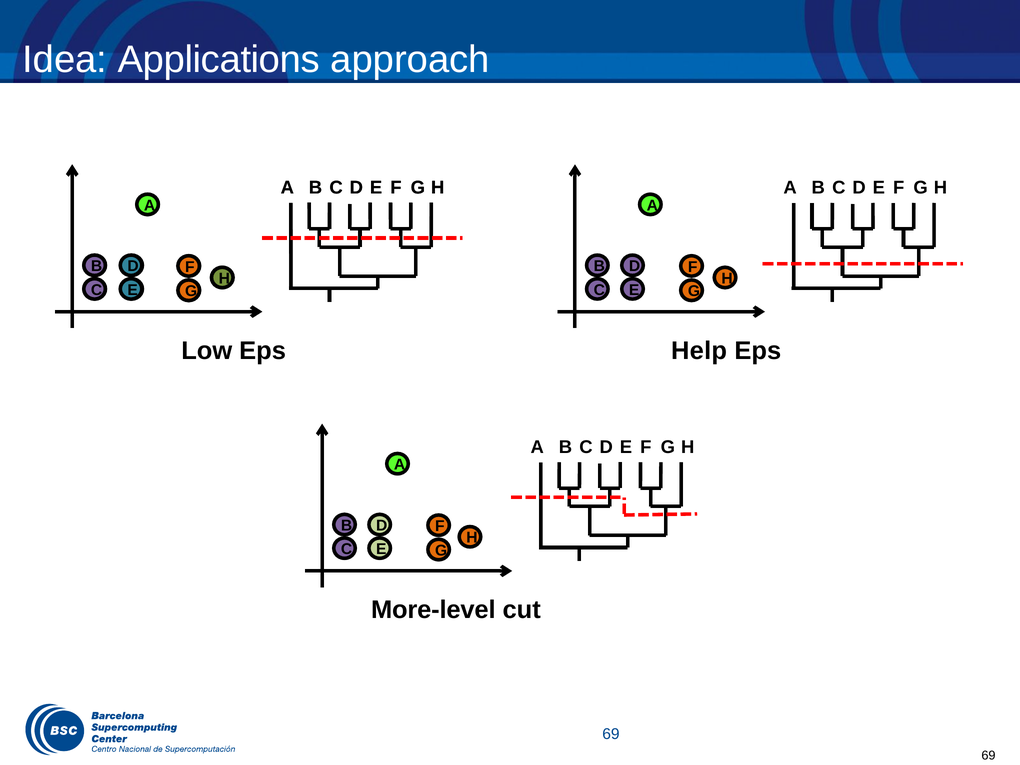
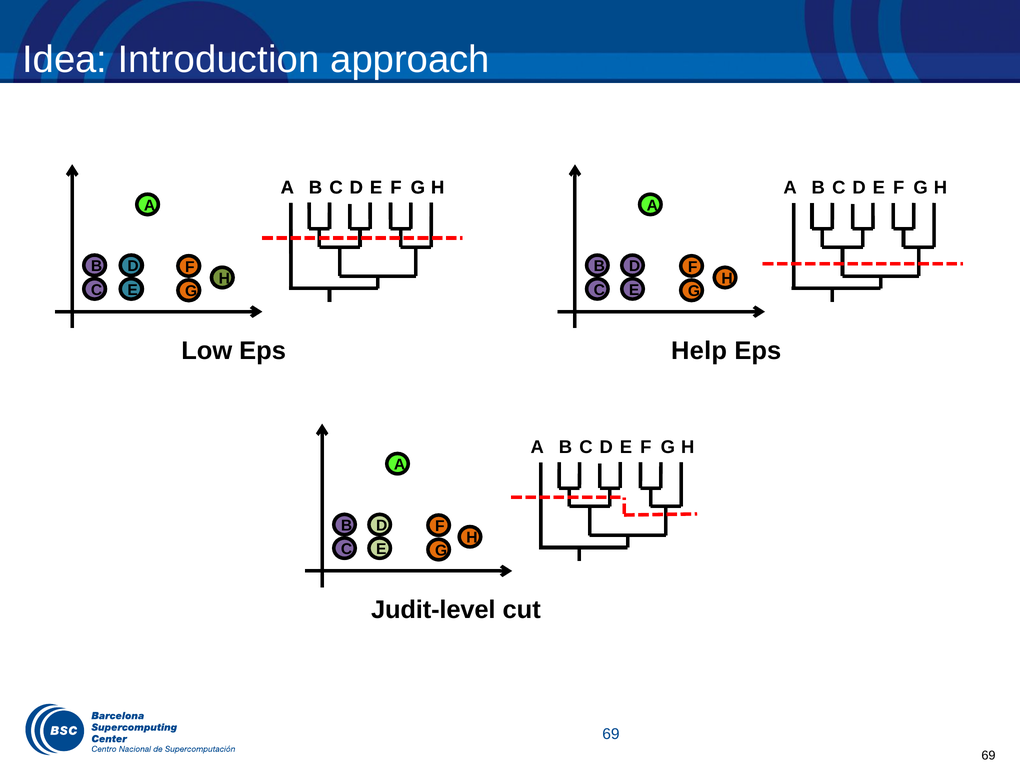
Applications: Applications -> Introduction
More-level: More-level -> Judit-level
